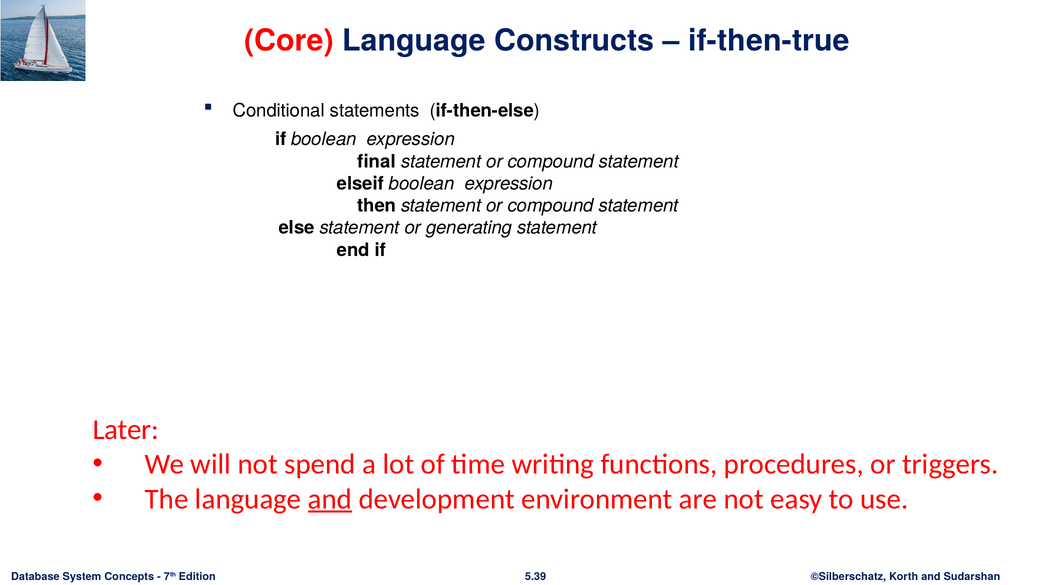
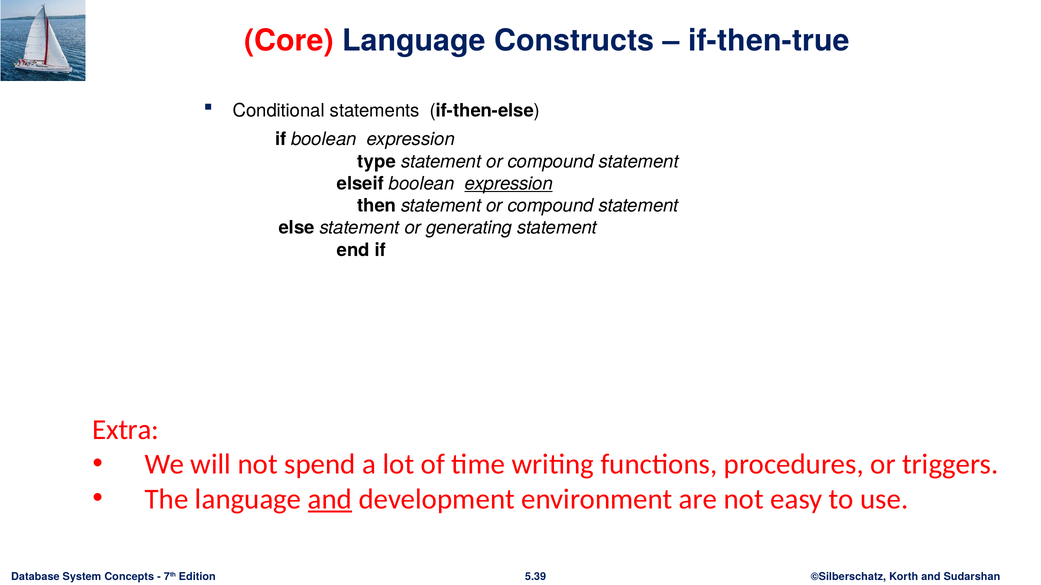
final: final -> type
expression at (509, 184) underline: none -> present
Later: Later -> Extra
